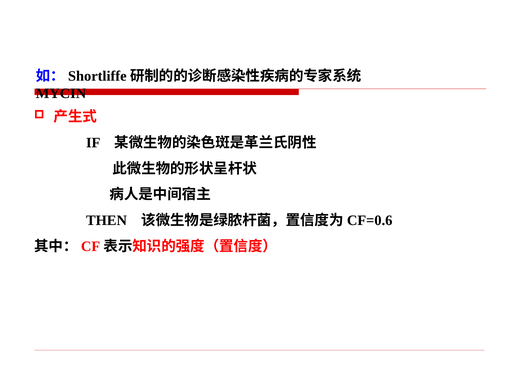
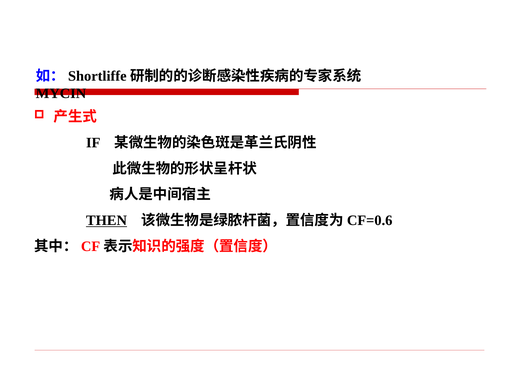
THEN underline: none -> present
